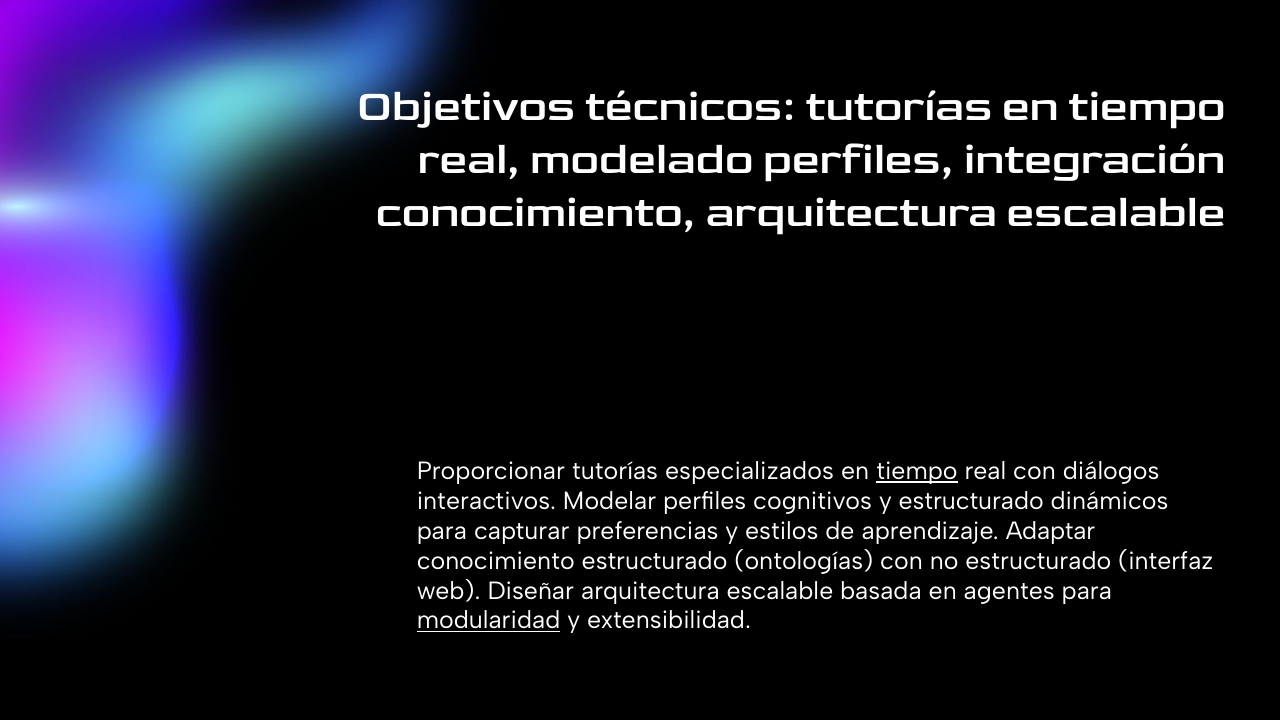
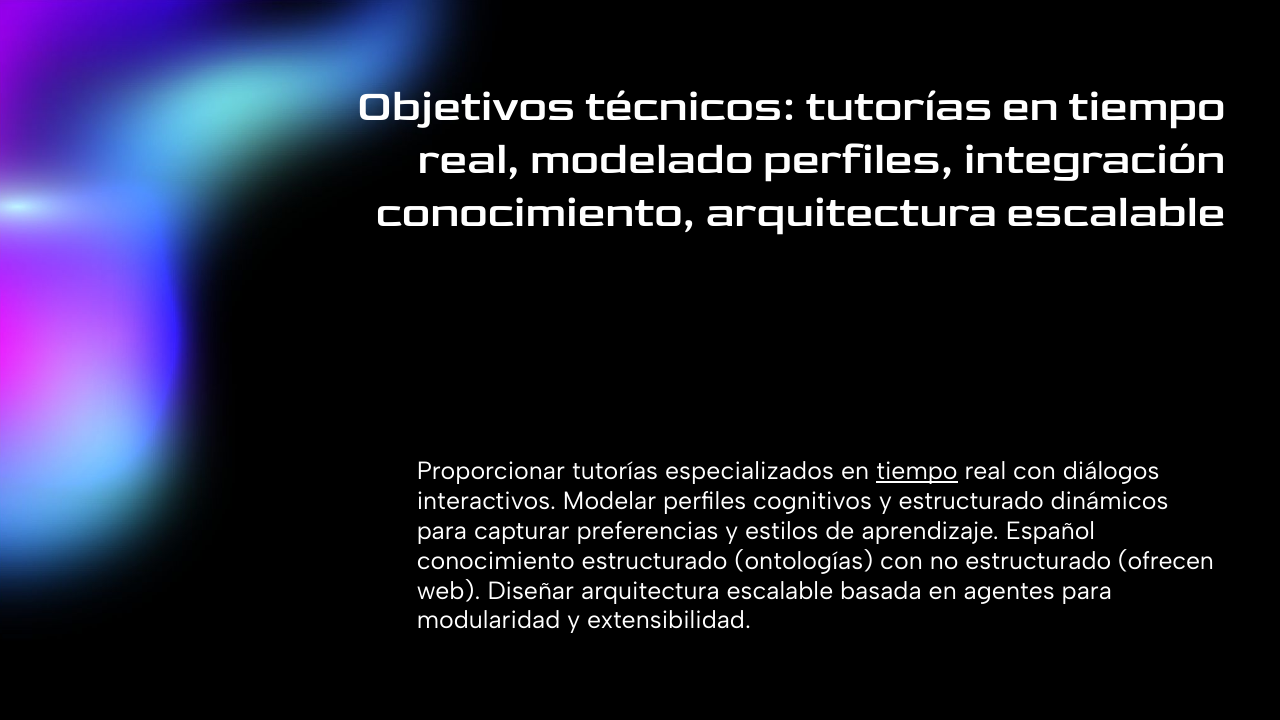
Adaptar: Adaptar -> Español
interfaz: interfaz -> ofrecen
modularidad underline: present -> none
